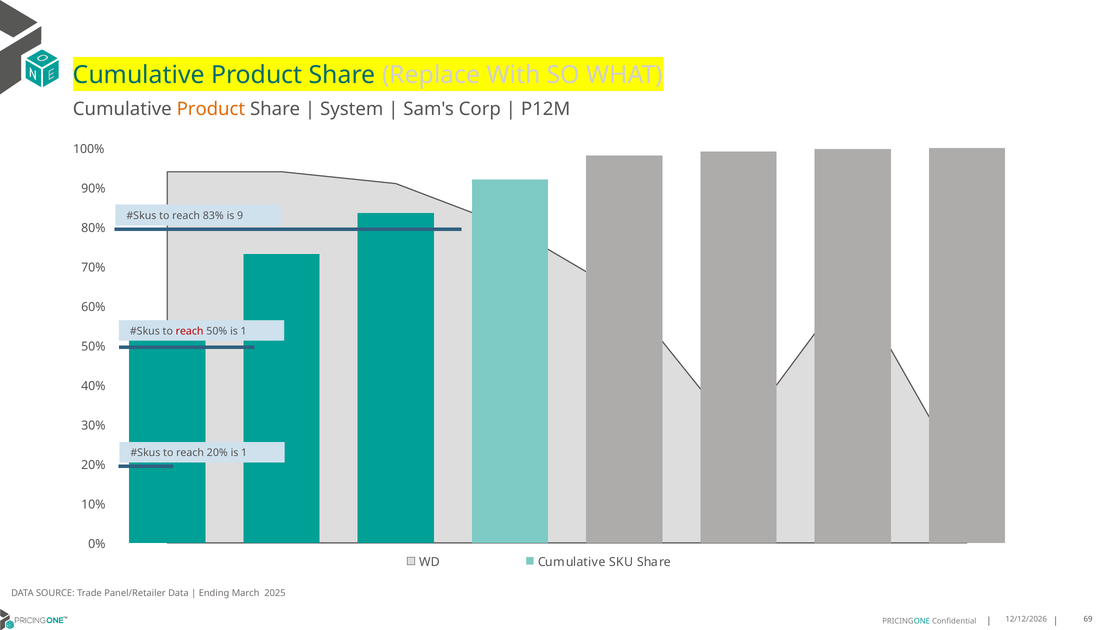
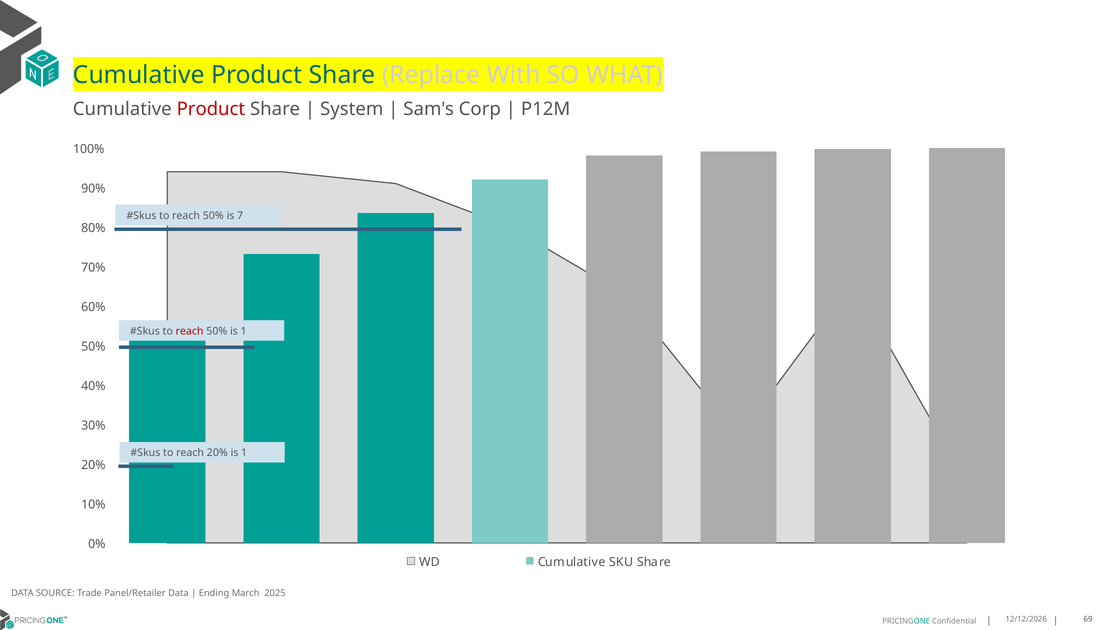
Product at (211, 109) colour: orange -> red
83% at (213, 216): 83% -> 50%
9: 9 -> 7
